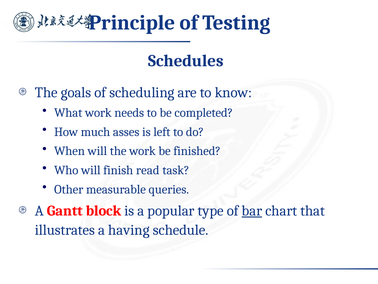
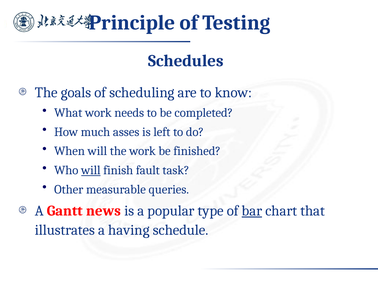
will at (91, 170) underline: none -> present
read: read -> fault
block: block -> news
